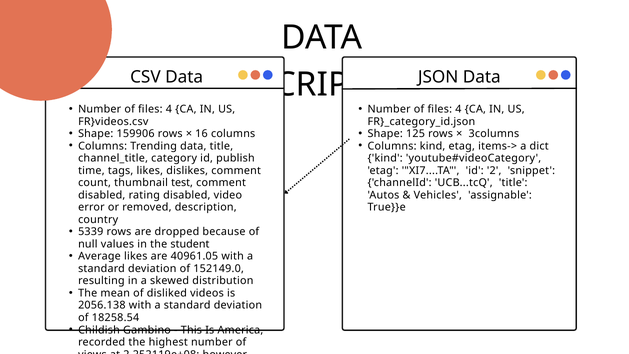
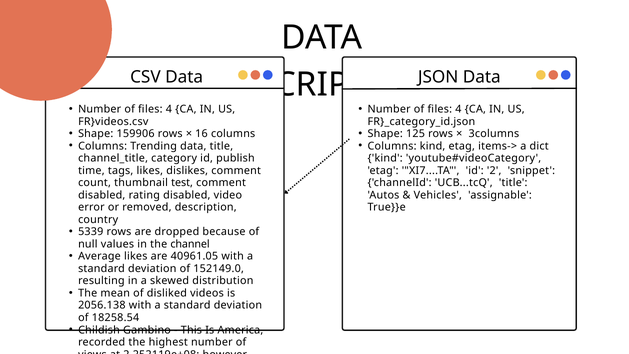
student: student -> channel
